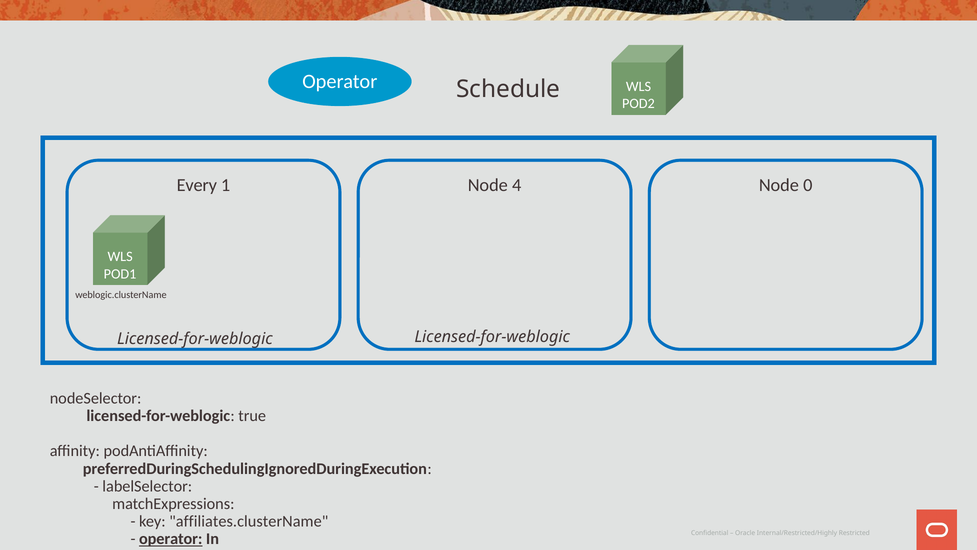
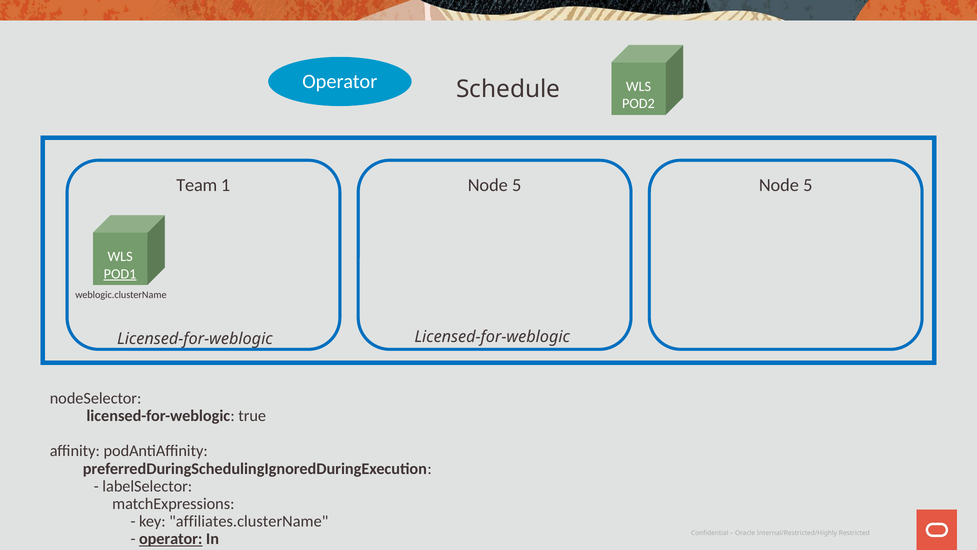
Every: Every -> Team
4 at (517, 185): 4 -> 5
1 Node 0: 0 -> 5
POD1 underline: none -> present
